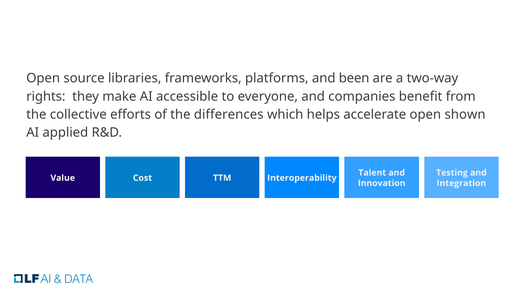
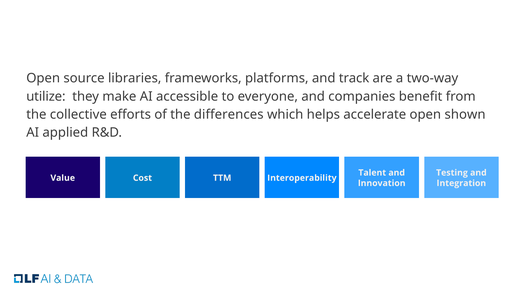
been: been -> track
rights: rights -> utilize
